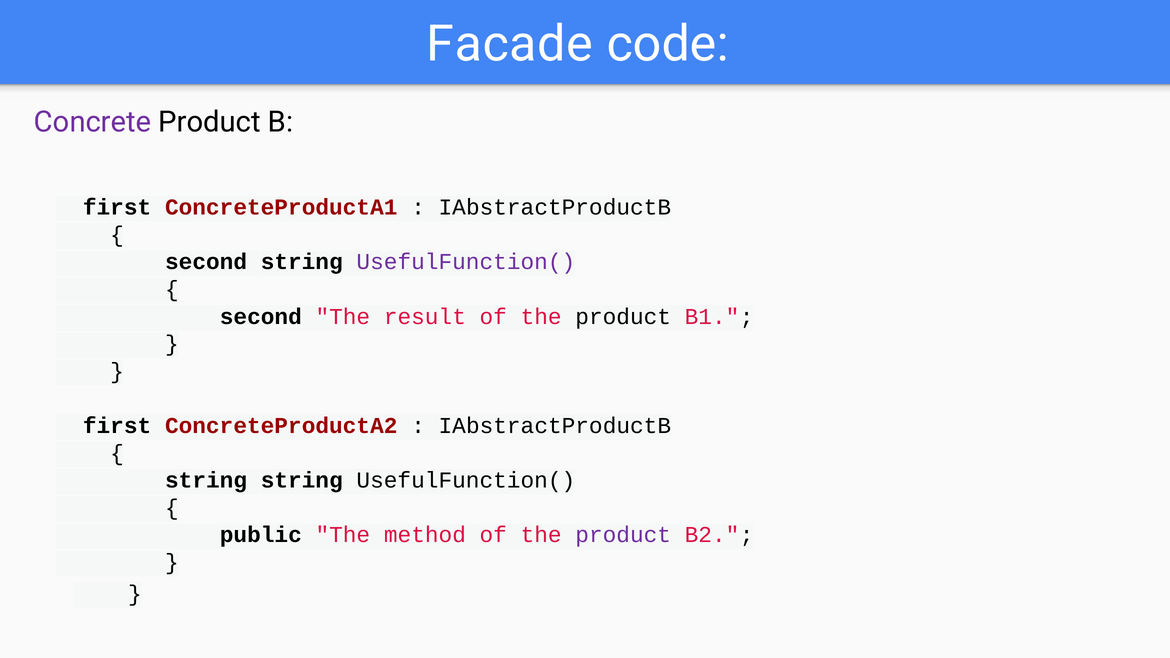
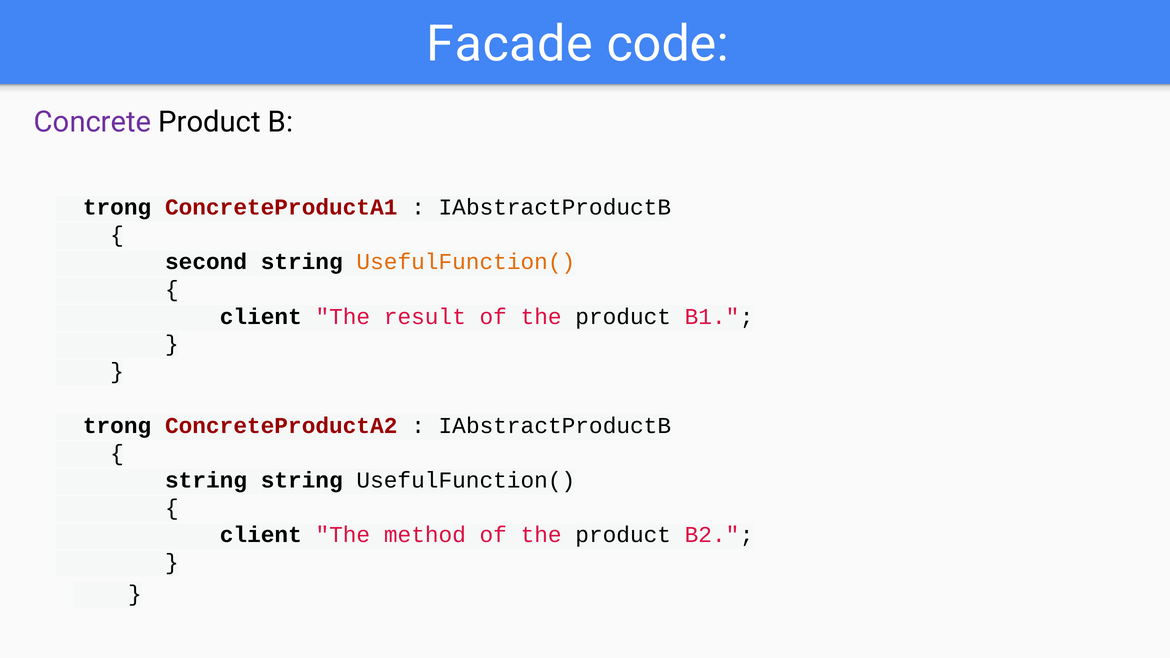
first at (117, 207): first -> trong
UsefulFunction( at (466, 262) colour: purple -> orange
second at (261, 317): second -> client
first at (117, 426): first -> trong
public at (261, 535): public -> client
product at (623, 535) colour: purple -> black
